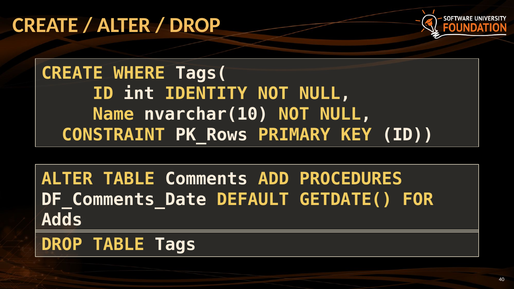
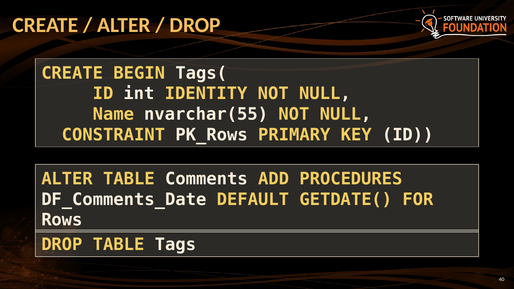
WHERE: WHERE -> BEGIN
nvarchar(10: nvarchar(10 -> nvarchar(55
Adds: Adds -> Rows
